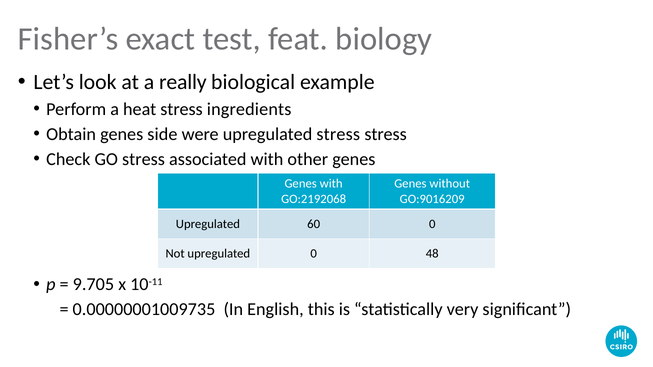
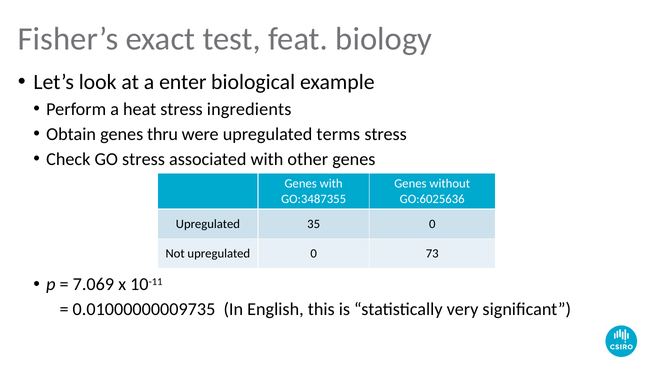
really: really -> enter
side: side -> thru
upregulated stress: stress -> terms
GO:2192068: GO:2192068 -> GO:3487355
GO:9016209: GO:9016209 -> GO:6025636
60: 60 -> 35
48: 48 -> 73
9.705: 9.705 -> 7.069
0.00000001009735: 0.00000001009735 -> 0.01000000009735
